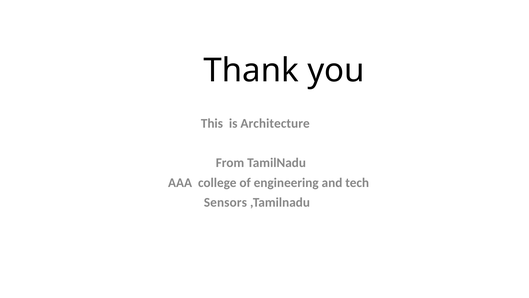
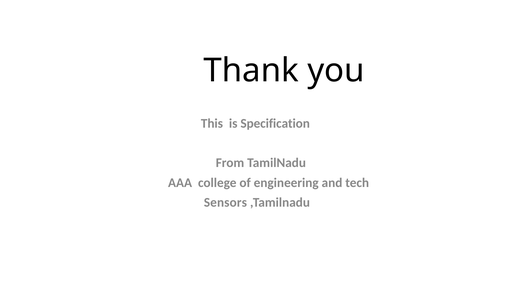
Architecture: Architecture -> Specification
